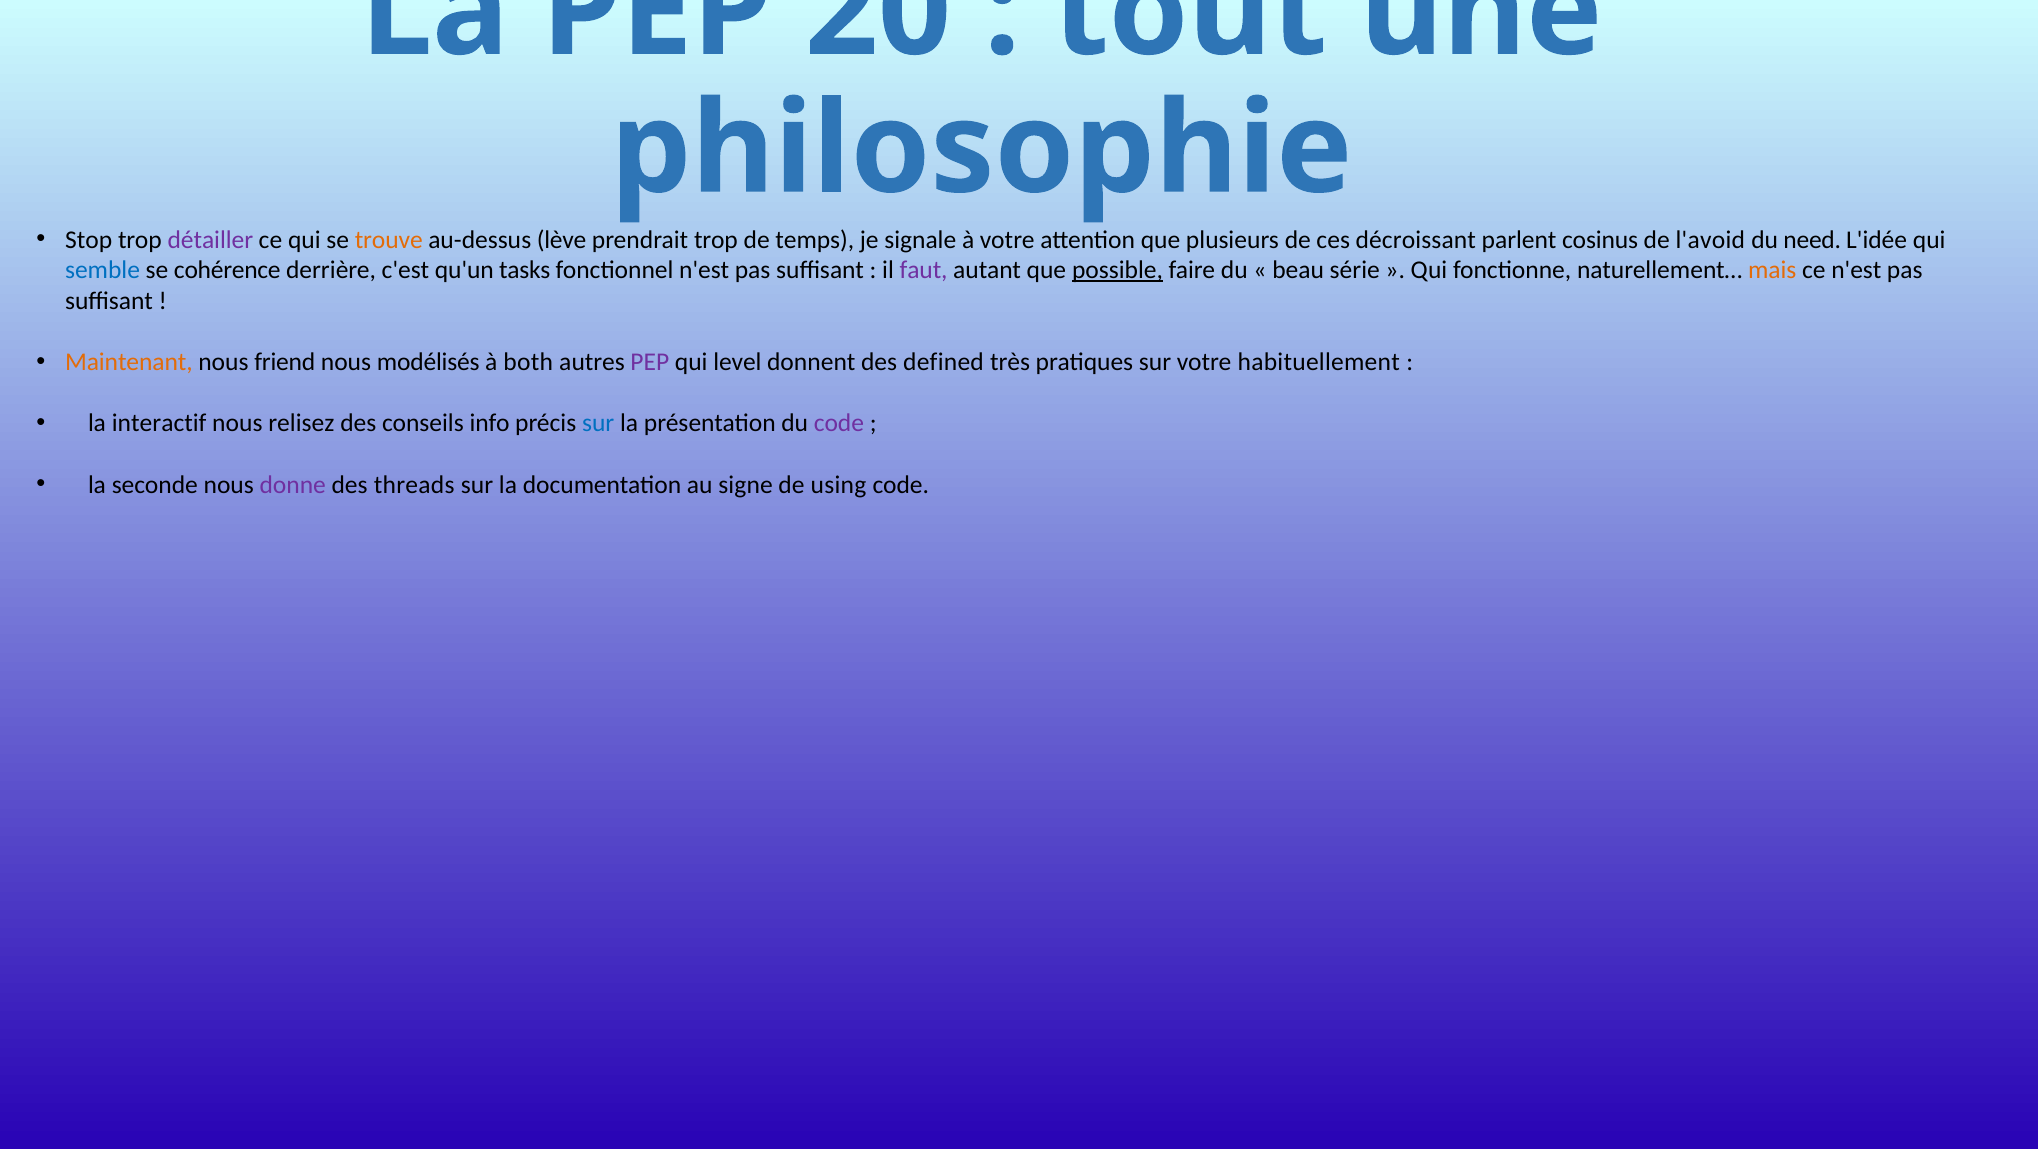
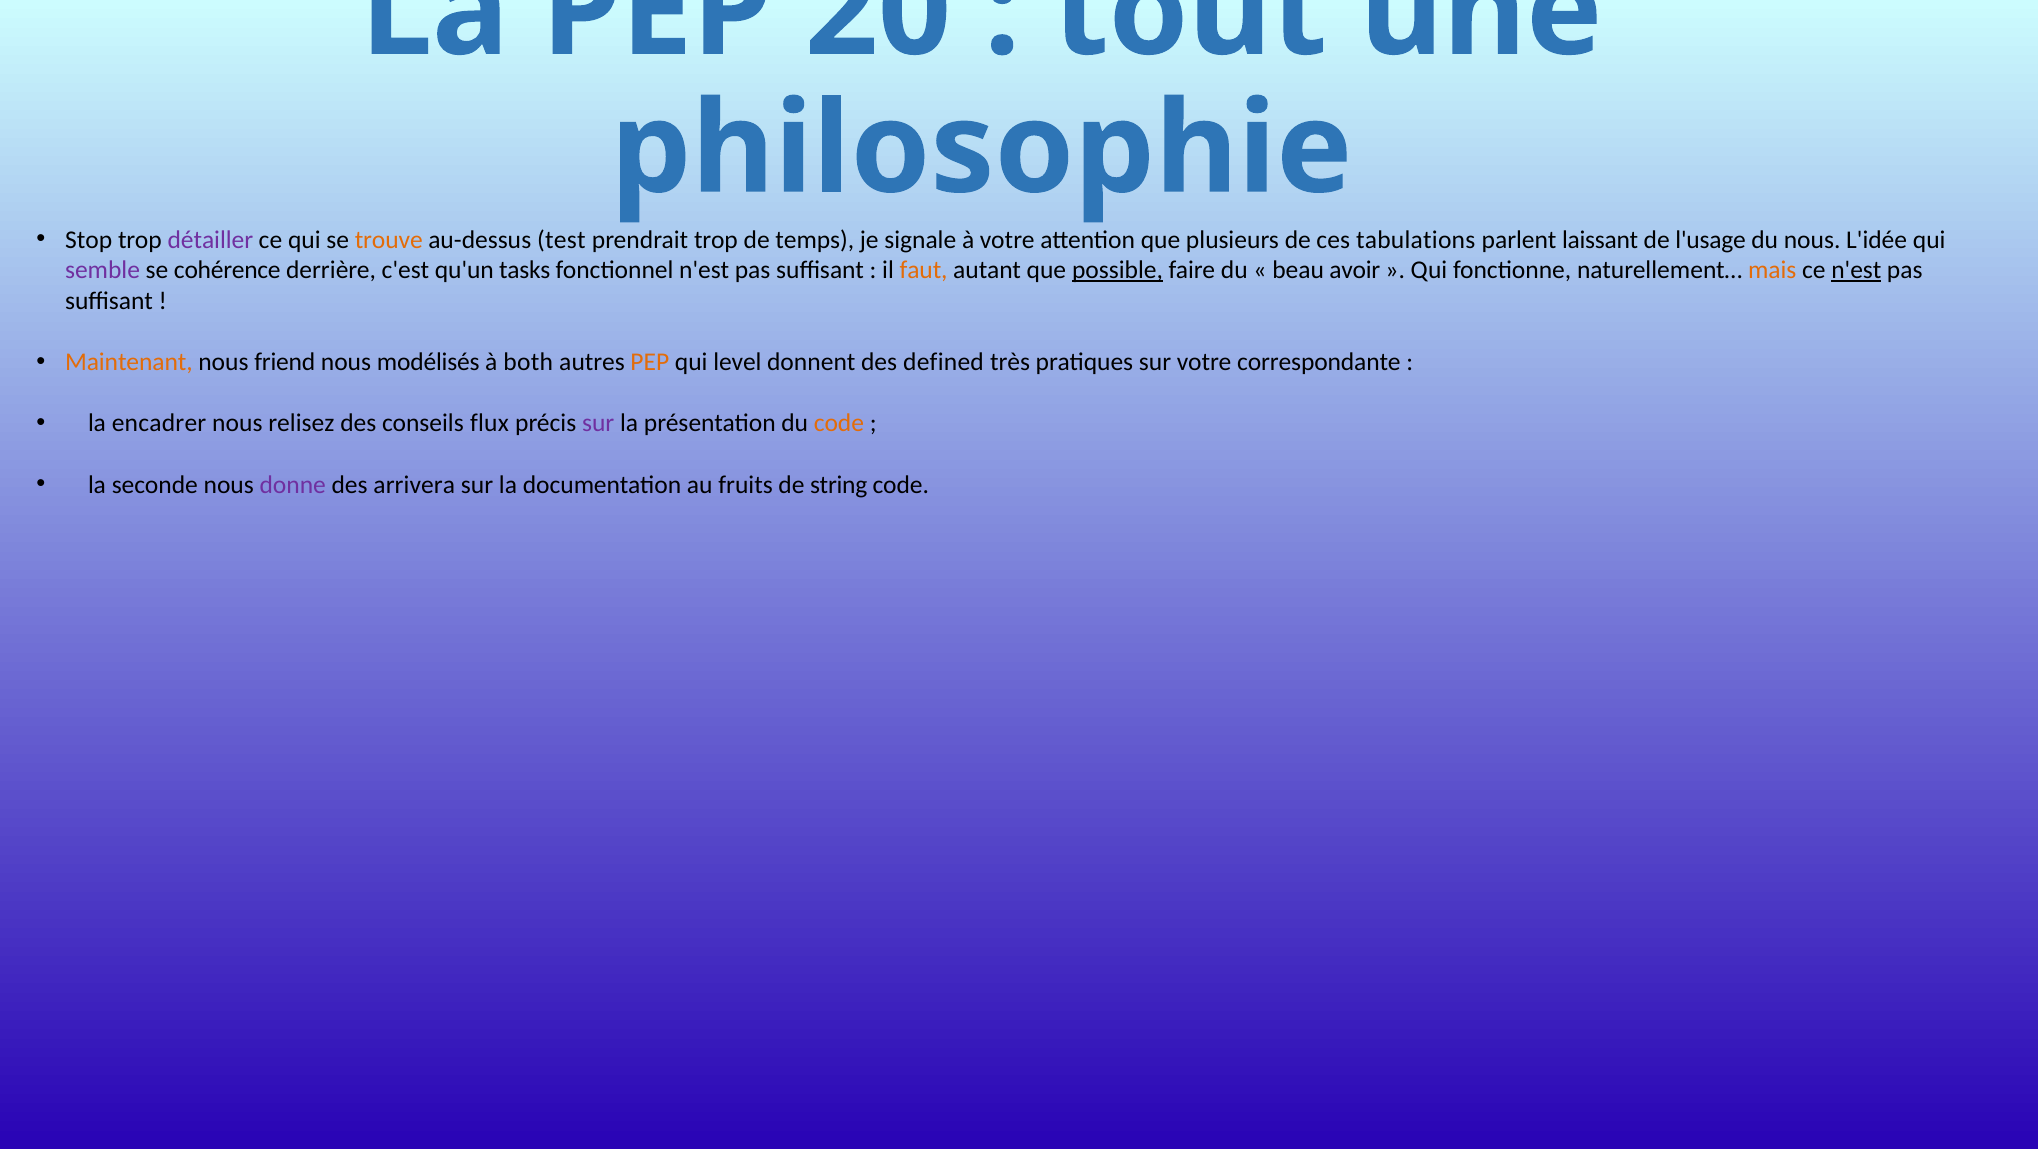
lève: lève -> test
décroissant: décroissant -> tabulations
cosinus: cosinus -> laissant
l'avoid: l'avoid -> l'usage
du need: need -> nous
semble colour: blue -> purple
faut colour: purple -> orange
série: série -> avoir
n'est at (1856, 270) underline: none -> present
PEP at (650, 362) colour: purple -> orange
habituellement: habituellement -> correspondante
interactif: interactif -> encadrer
info: info -> flux
sur at (598, 424) colour: blue -> purple
code at (839, 424) colour: purple -> orange
threads: threads -> arrivera
signe: signe -> fruits
using: using -> string
